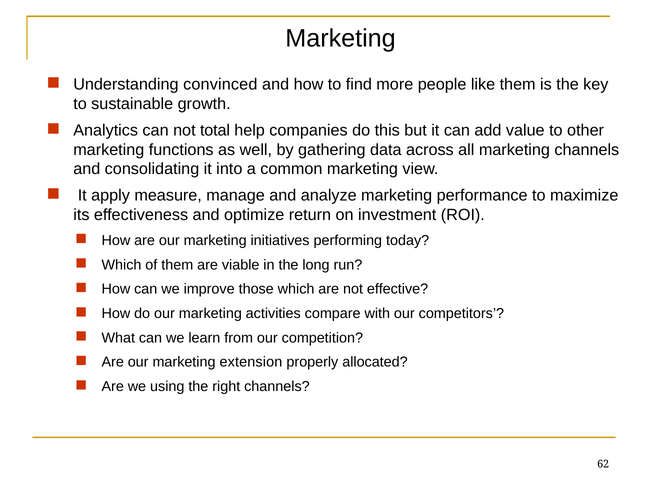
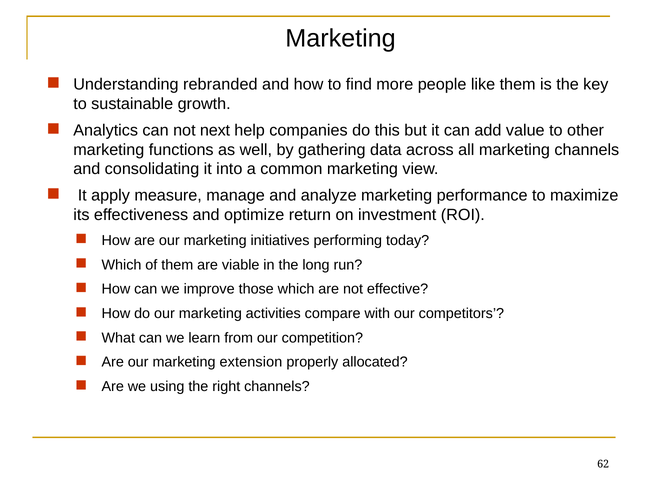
convinced: convinced -> rebranded
total: total -> next
